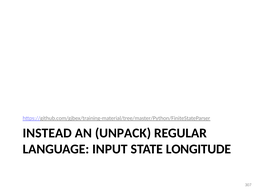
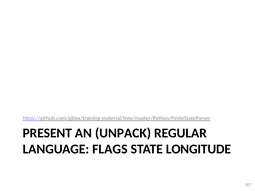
INSTEAD: INSTEAD -> PRESENT
INPUT: INPUT -> FLAGS
